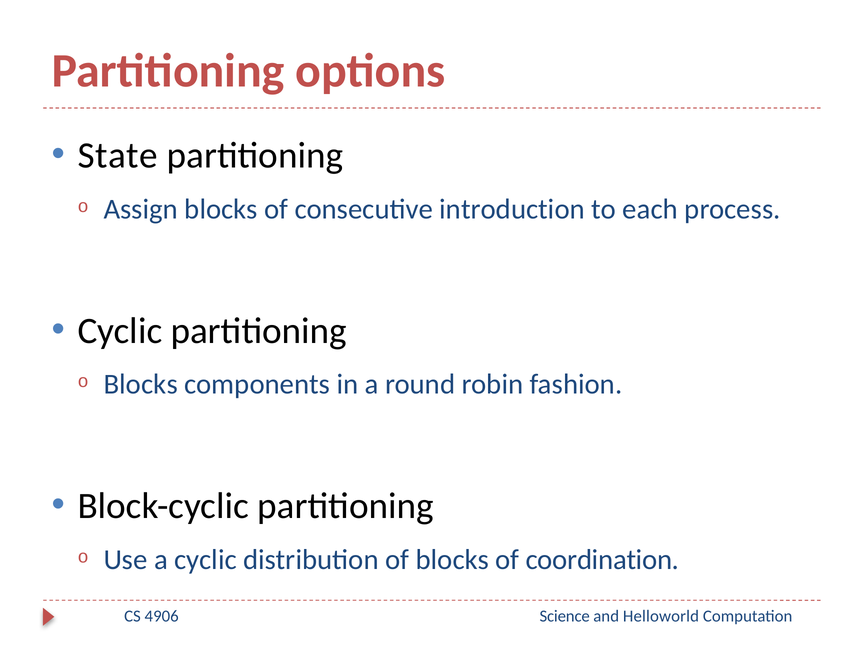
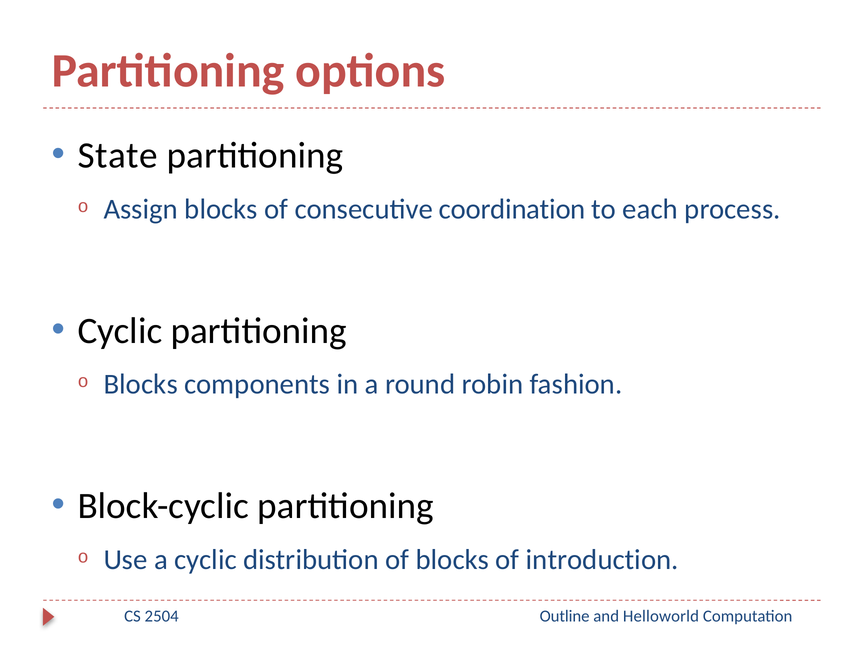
introduction: introduction -> coordination
coordination: coordination -> introduction
4906: 4906 -> 2504
Science: Science -> Outline
